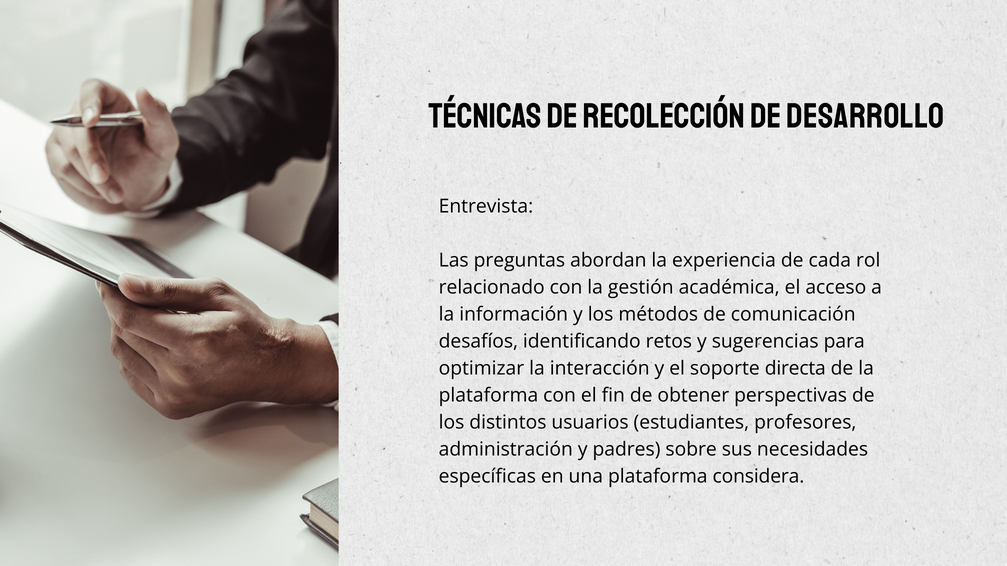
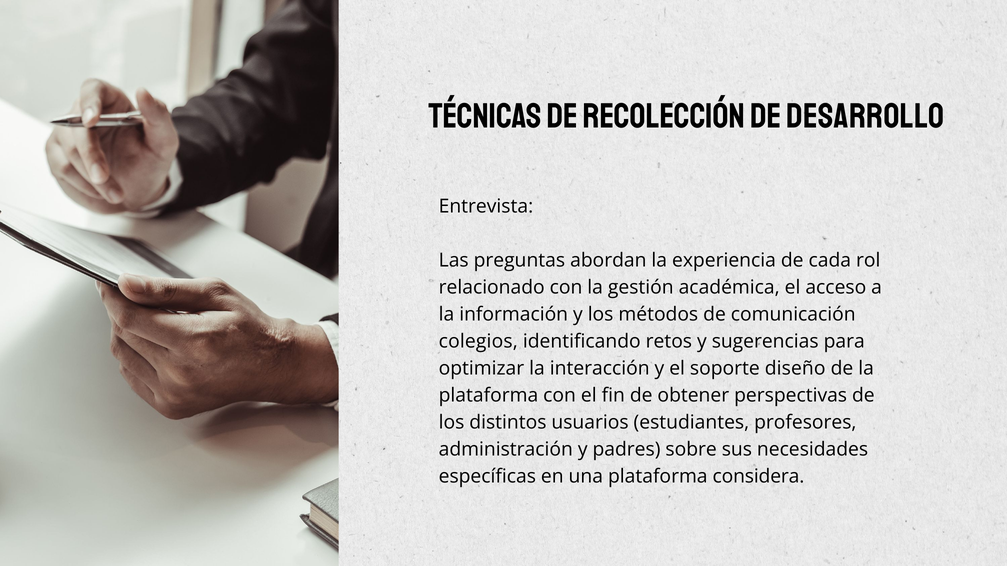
desafíos: desafíos -> colegios
directa: directa -> diseño
